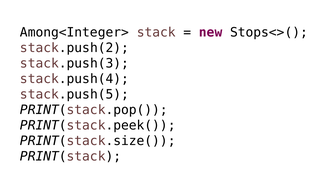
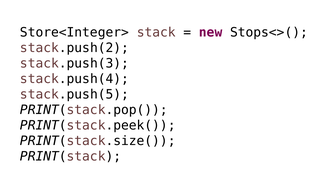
Among<Integer>: Among<Integer> -> Store<Integer>
